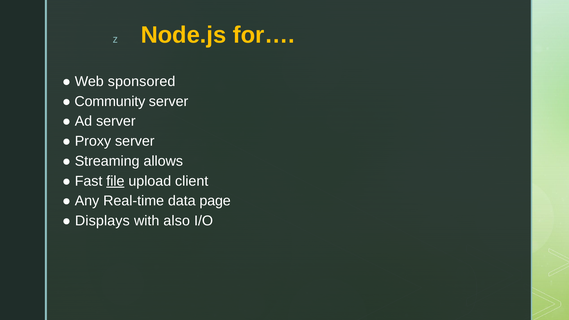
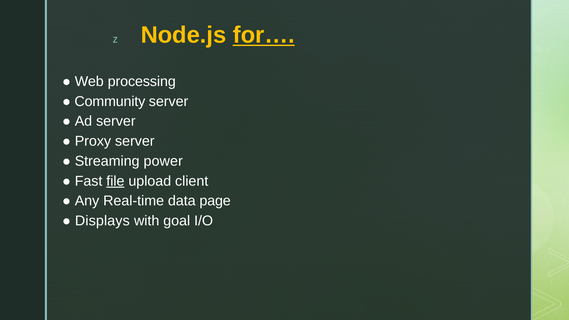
for… underline: none -> present
sponsored: sponsored -> processing
allows: allows -> power
also: also -> goal
